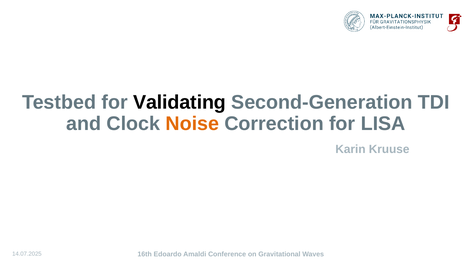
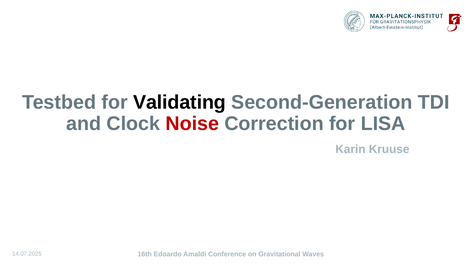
Noise colour: orange -> red
